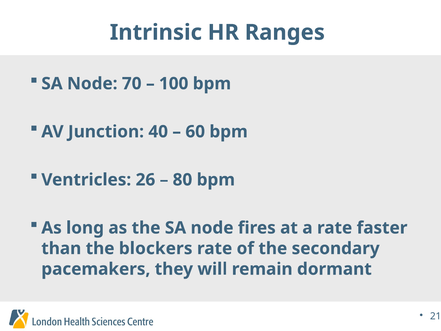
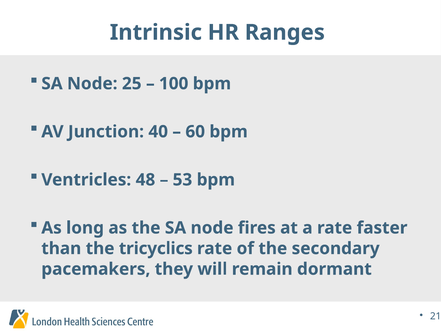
70: 70 -> 25
26: 26 -> 48
80: 80 -> 53
blockers: blockers -> tricyclics
